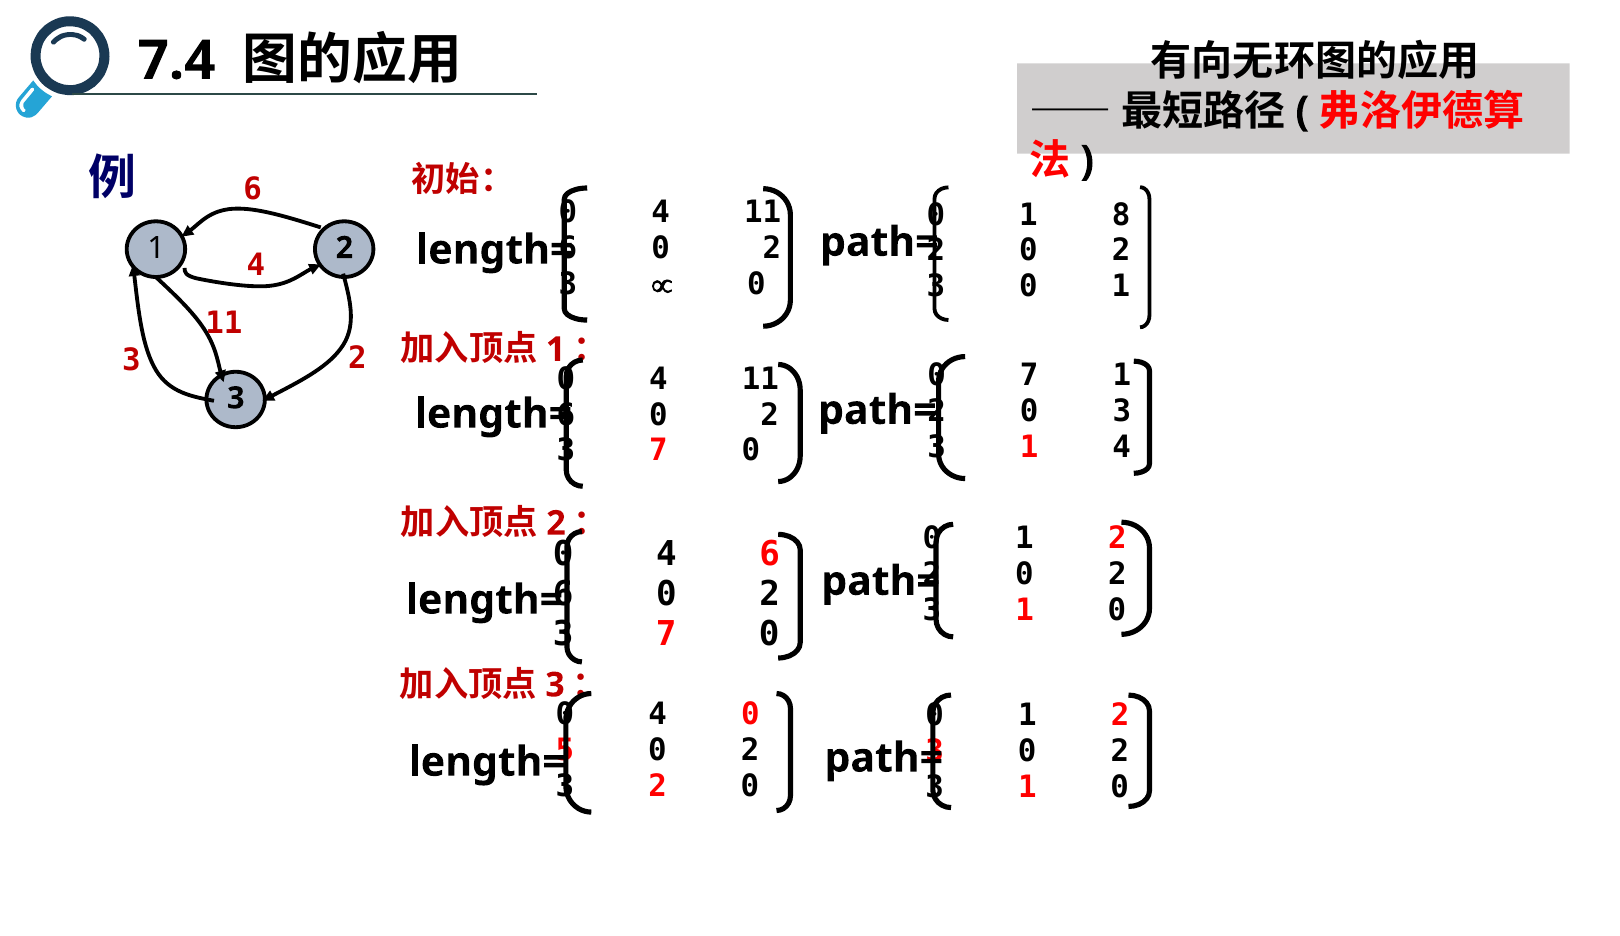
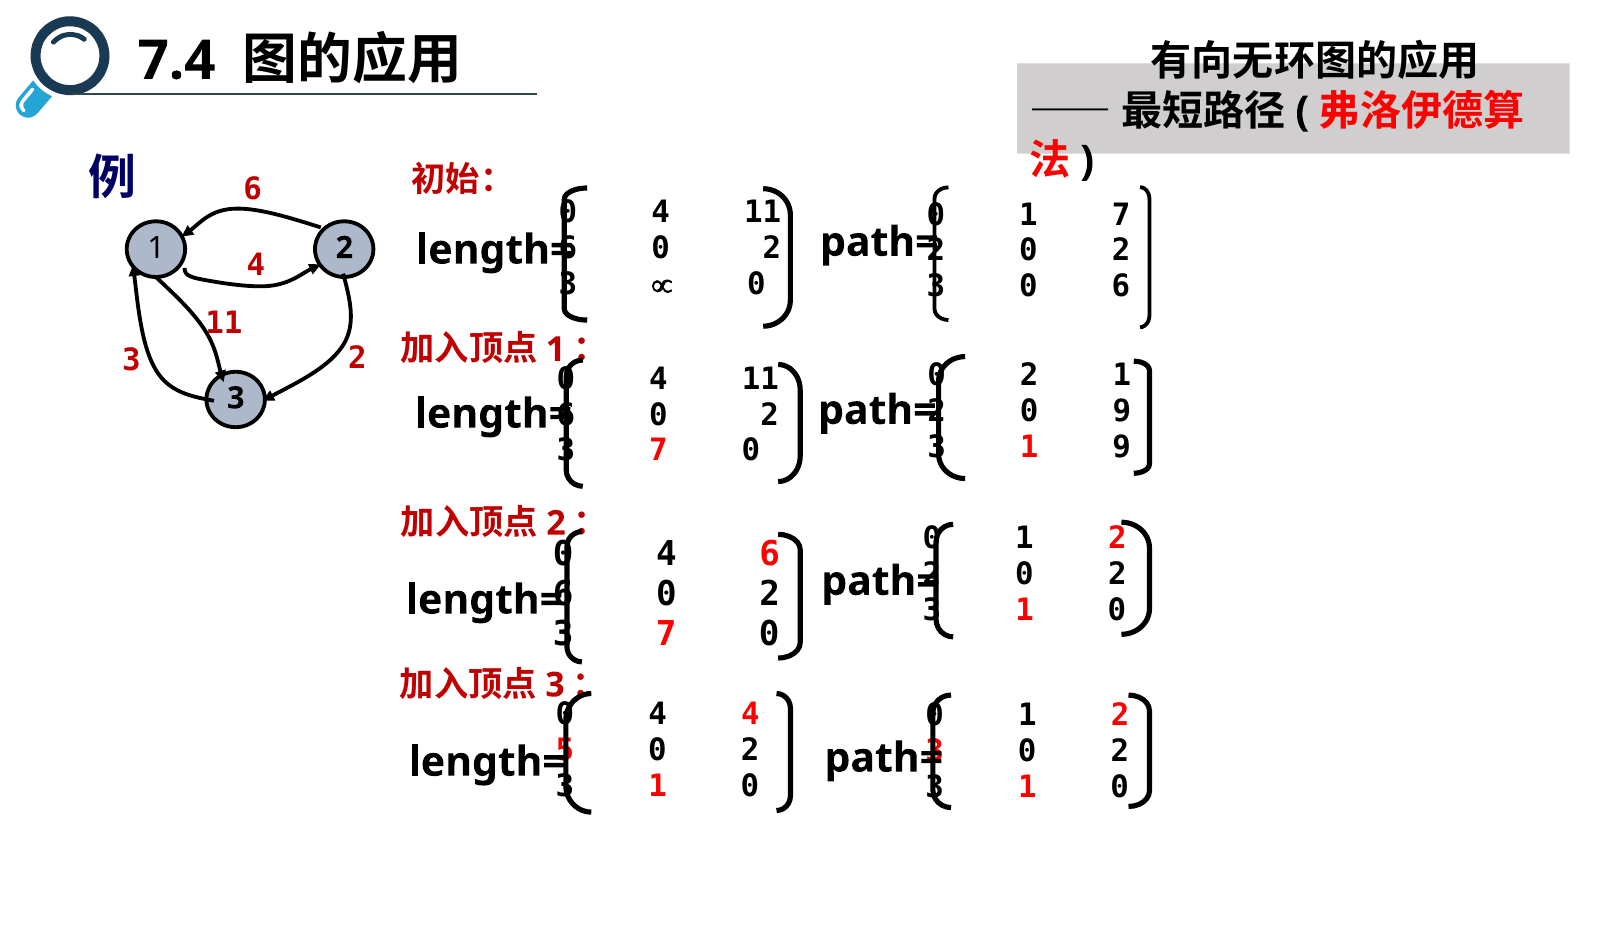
1 8: 8 -> 7
3 0 1: 1 -> 6
7 at (1029, 376): 7 -> 2
0 3: 3 -> 9
1 4: 4 -> 9
4 0: 0 -> 4
2 at (658, 786): 2 -> 1
